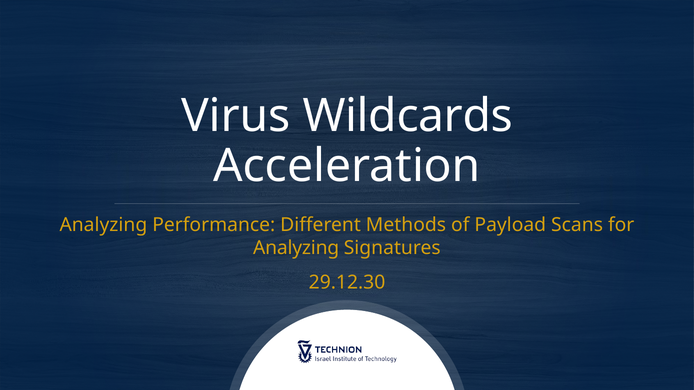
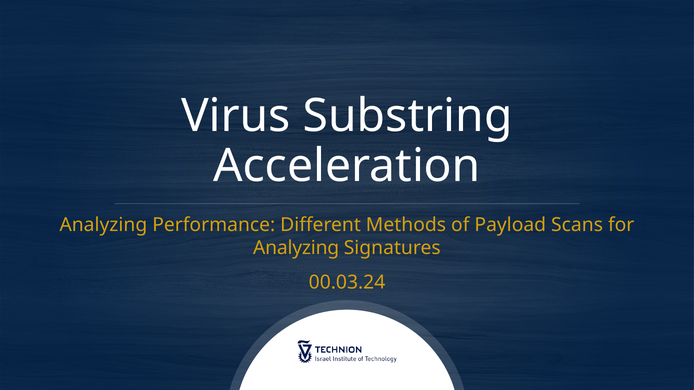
Wildcards: Wildcards -> Substring
29.12.30: 29.12.30 -> 00.03.24
